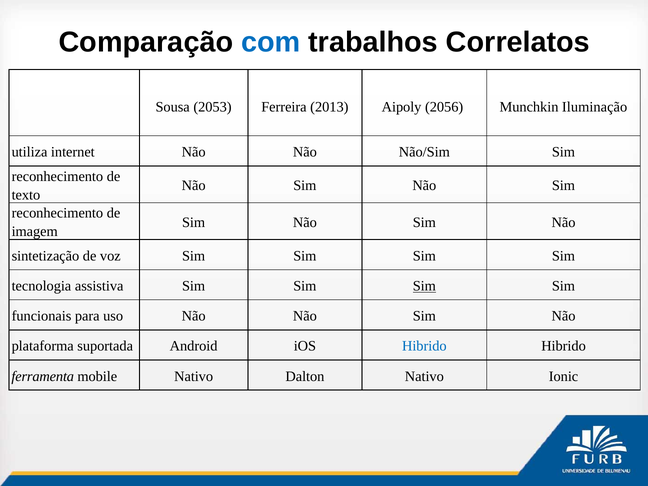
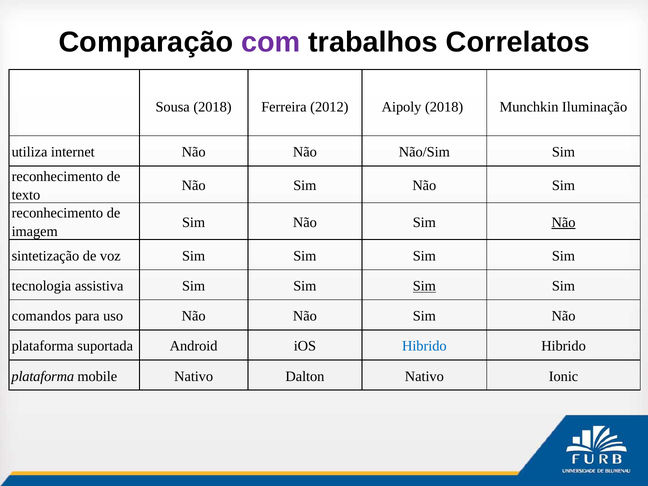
com colour: blue -> purple
Sousa 2053: 2053 -> 2018
2013: 2013 -> 2012
Aipoly 2056: 2056 -> 2018
Não at (564, 222) underline: none -> present
funcionais: funcionais -> comandos
ferramenta at (43, 376): ferramenta -> plataforma
